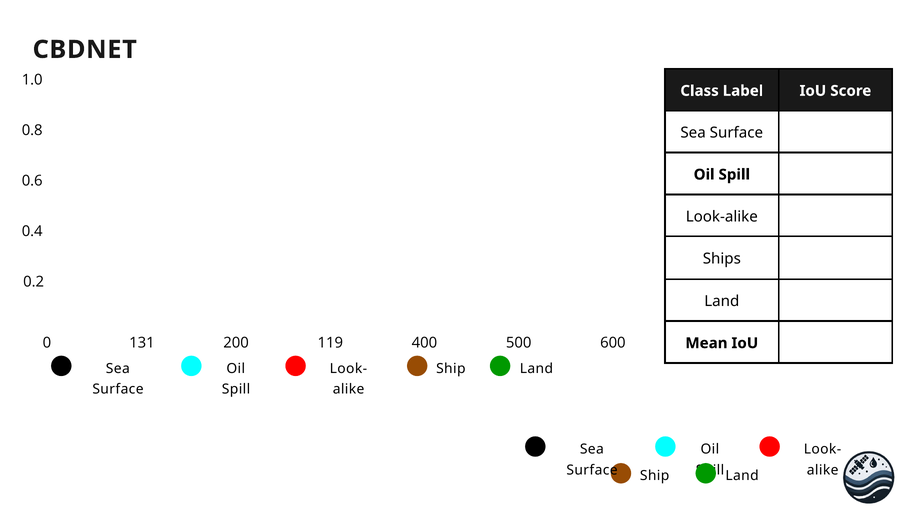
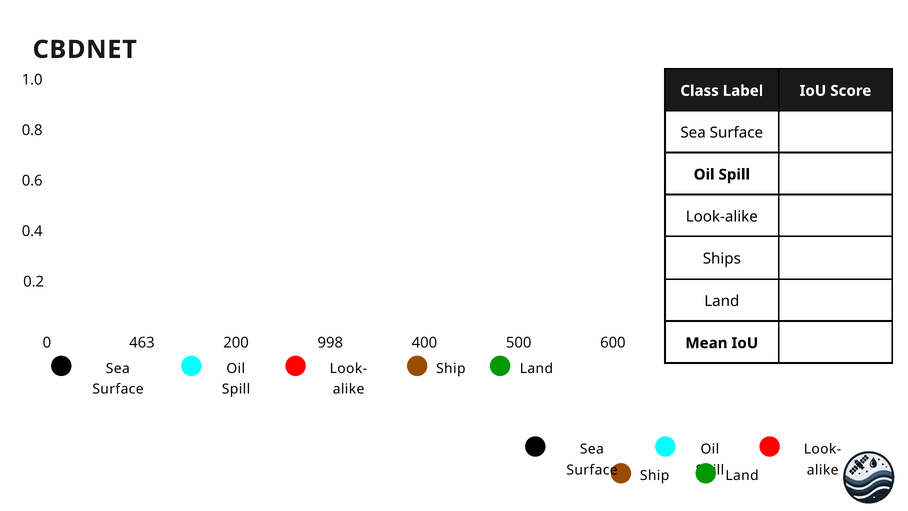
131: 131 -> 463
119: 119 -> 998
